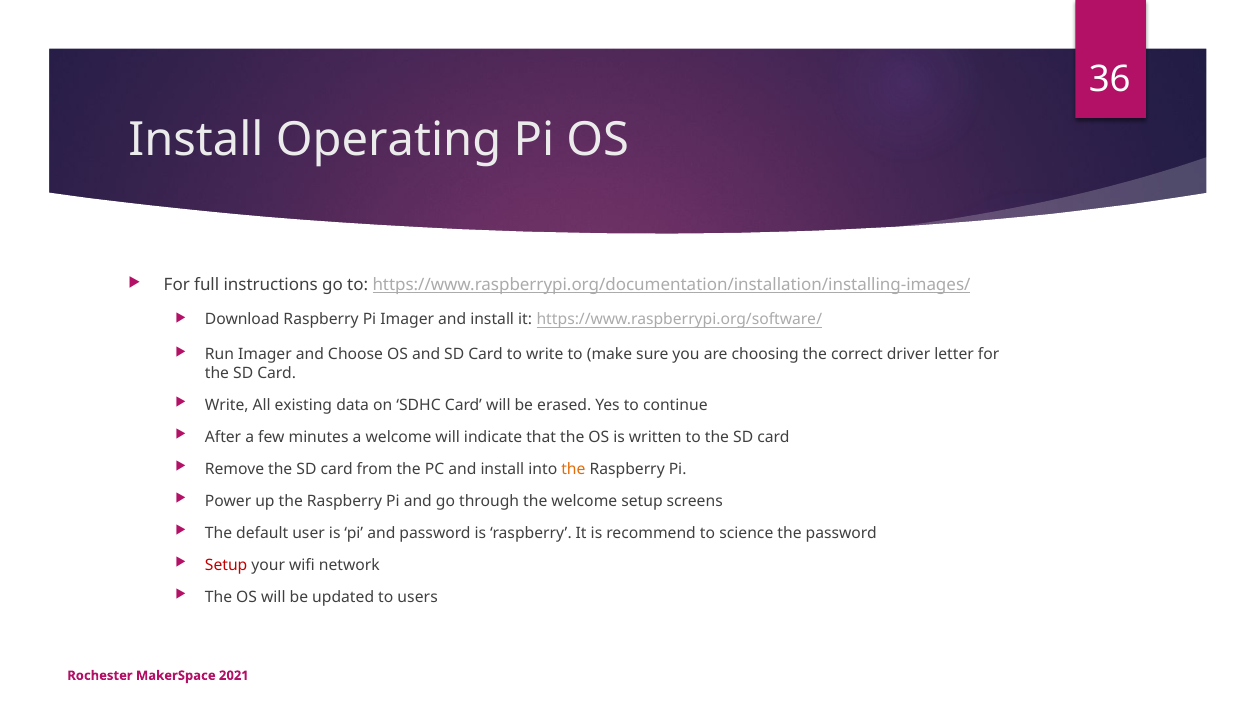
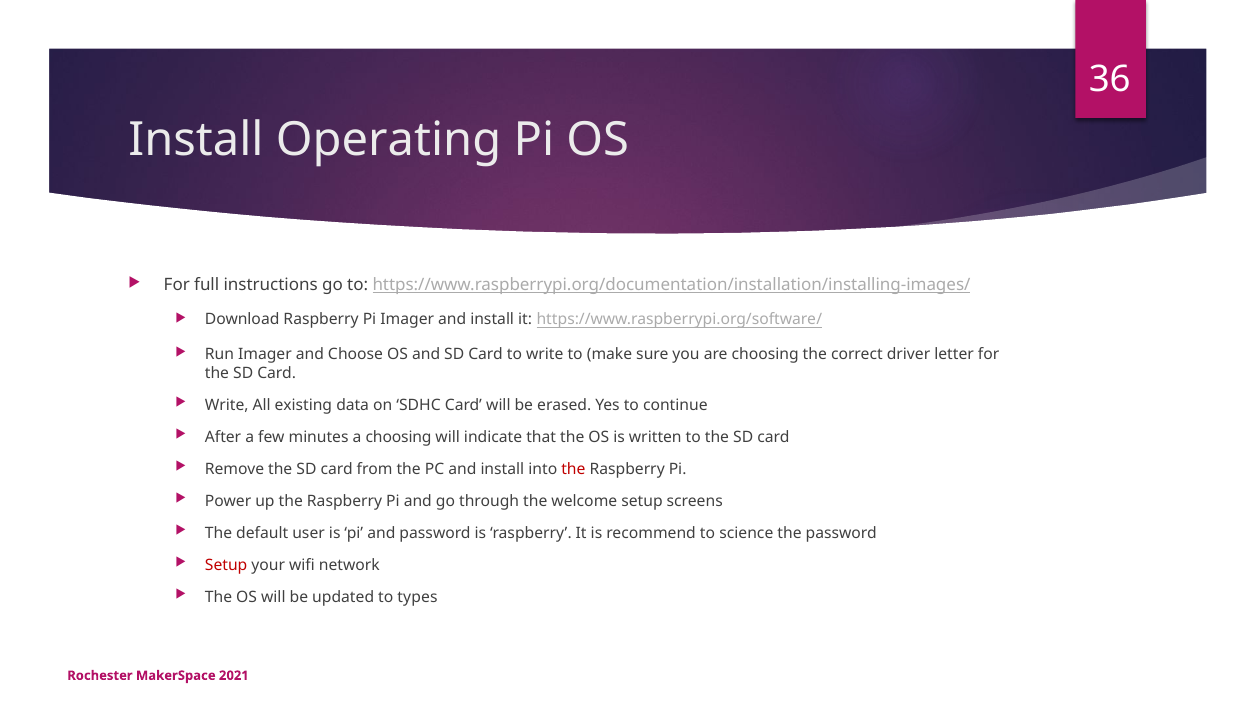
a welcome: welcome -> choosing
the at (573, 469) colour: orange -> red
users: users -> types
